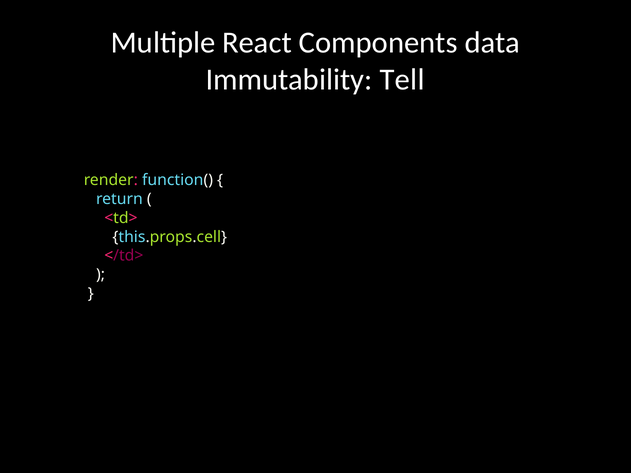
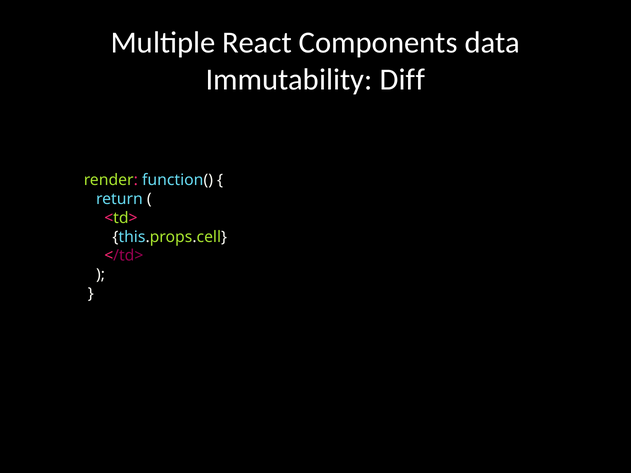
Tell: Tell -> Diff
